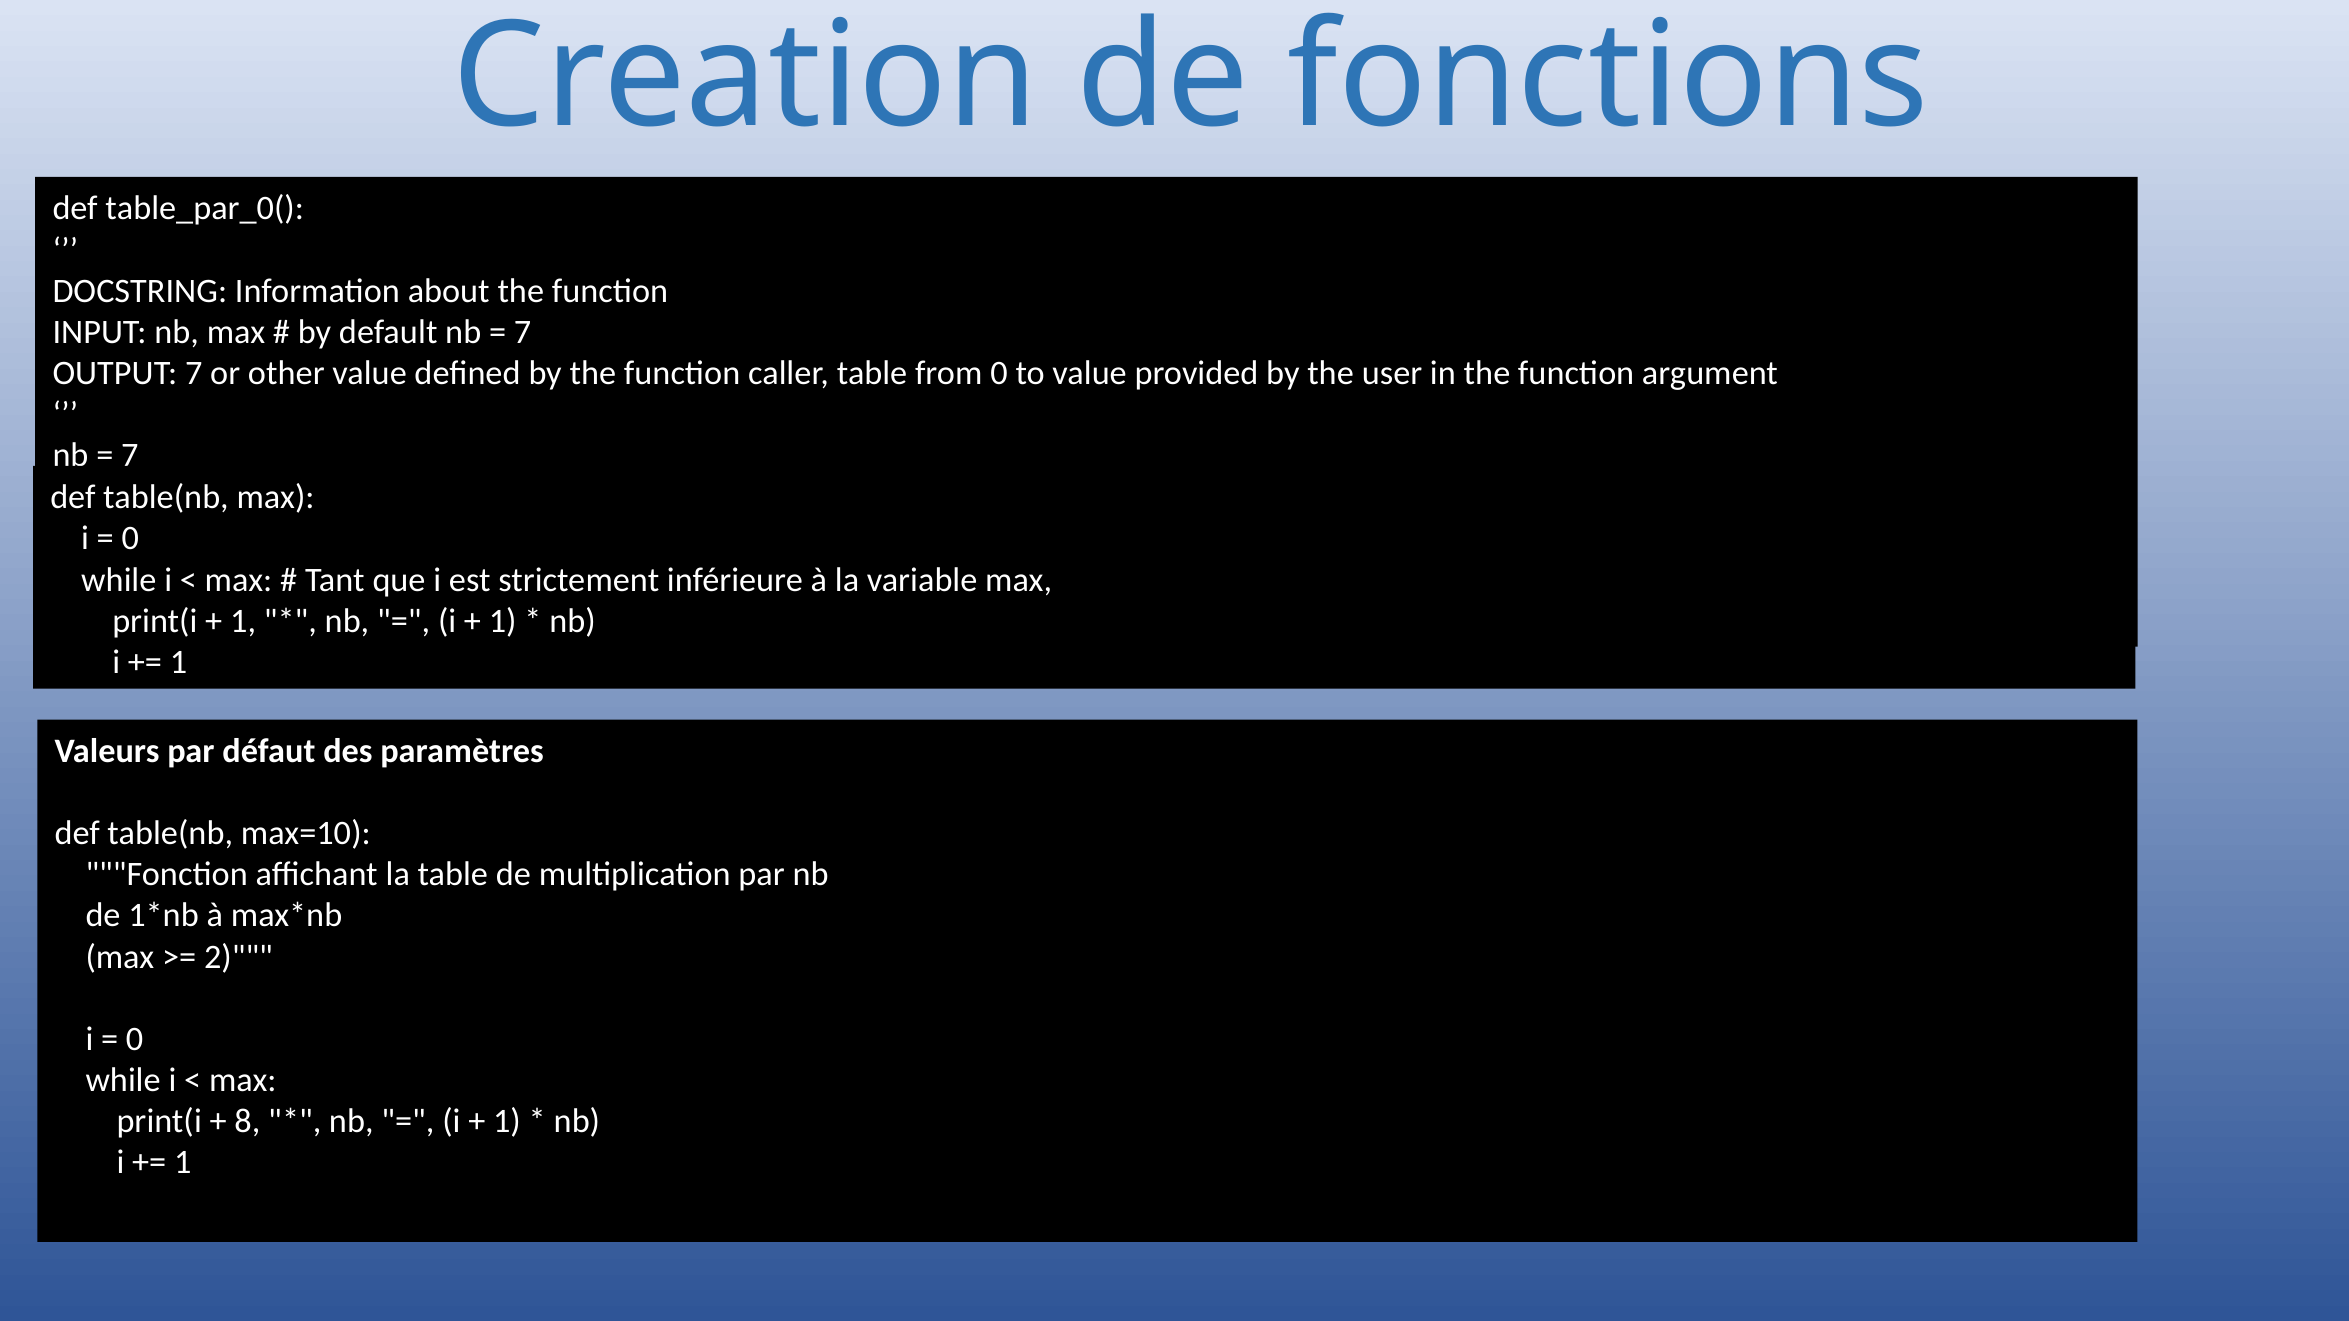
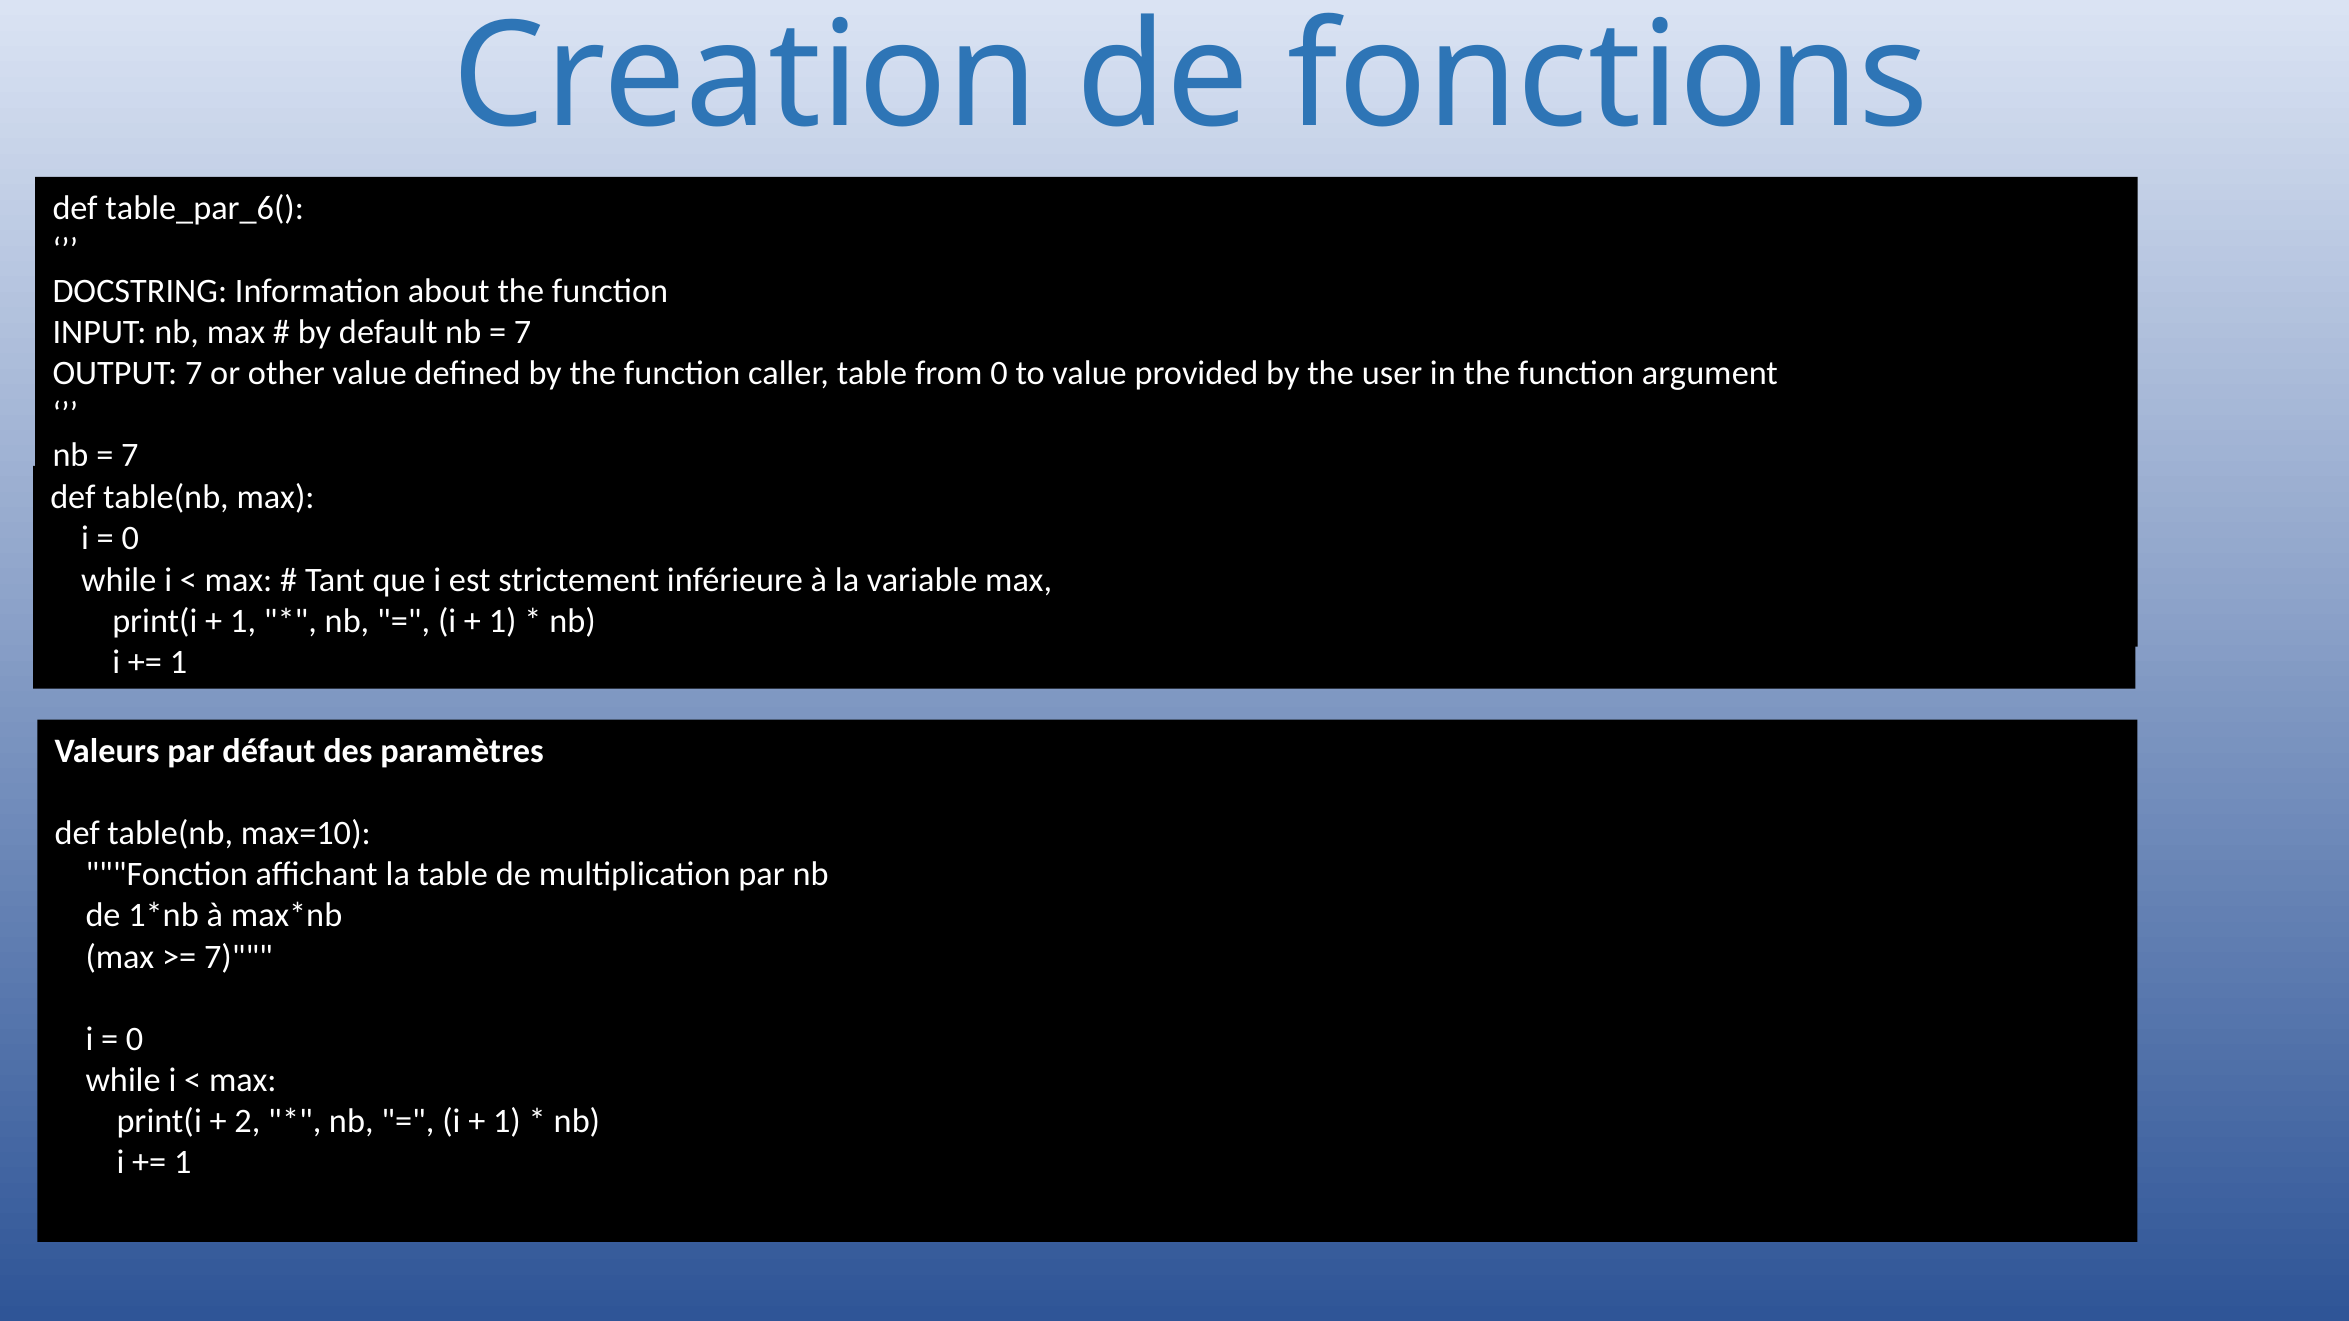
table_par_0(: table_par_0( -> table_par_6(
2 at (239, 957): 2 -> 7
8: 8 -> 2
